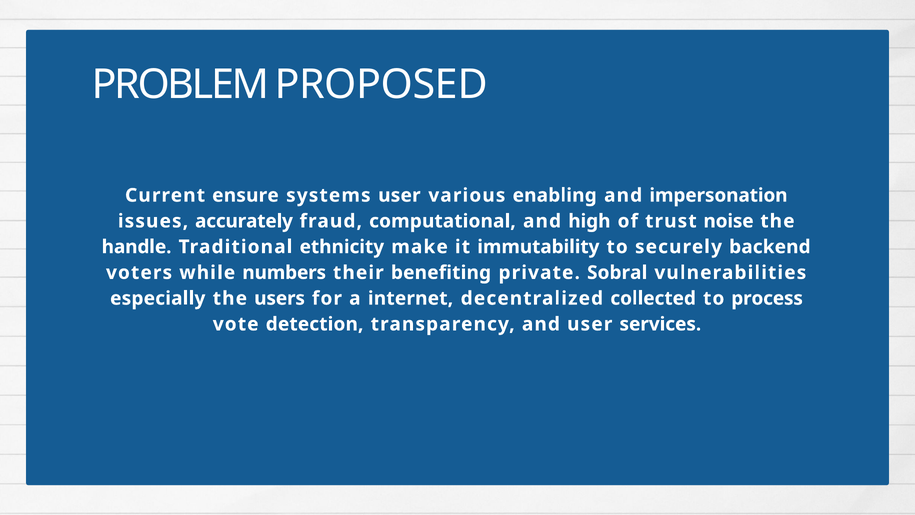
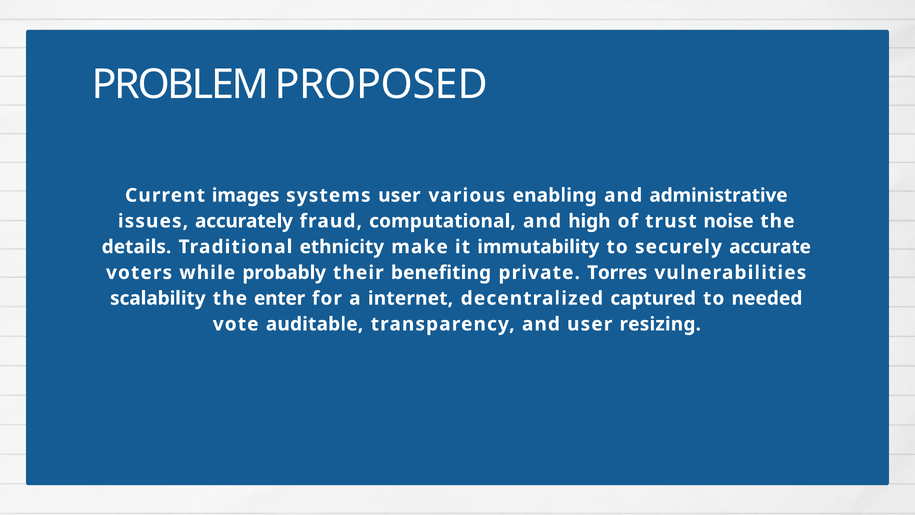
ensure: ensure -> images
impersonation: impersonation -> administrative
handle: handle -> details
backend: backend -> accurate
numbers: numbers -> probably
Sobral: Sobral -> Torres
especially: especially -> scalability
users: users -> enter
collected: collected -> captured
process: process -> needed
detection: detection -> auditable
services: services -> resizing
